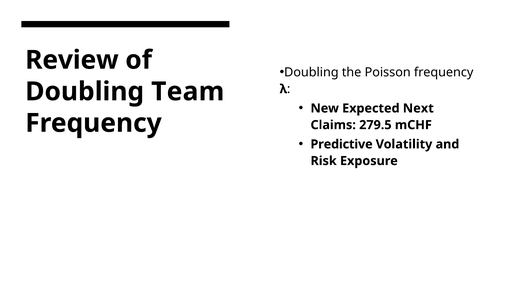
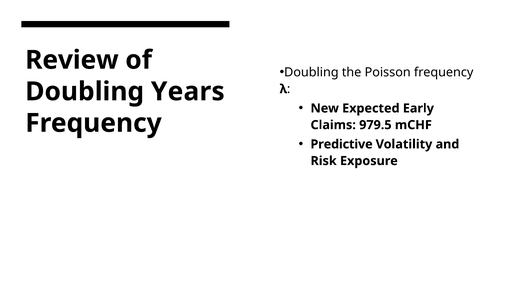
Team: Team -> Years
Next: Next -> Early
279.5: 279.5 -> 979.5
